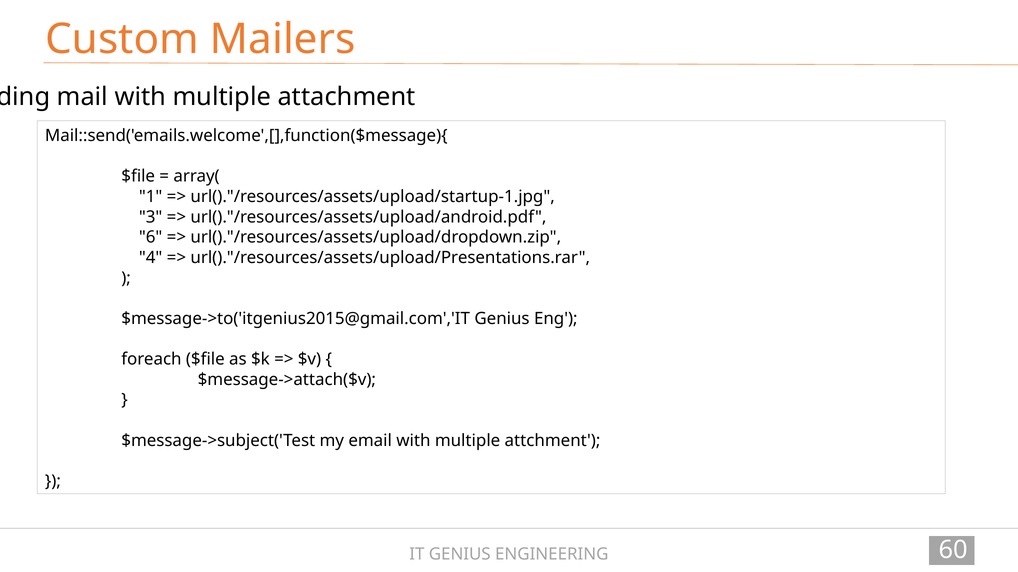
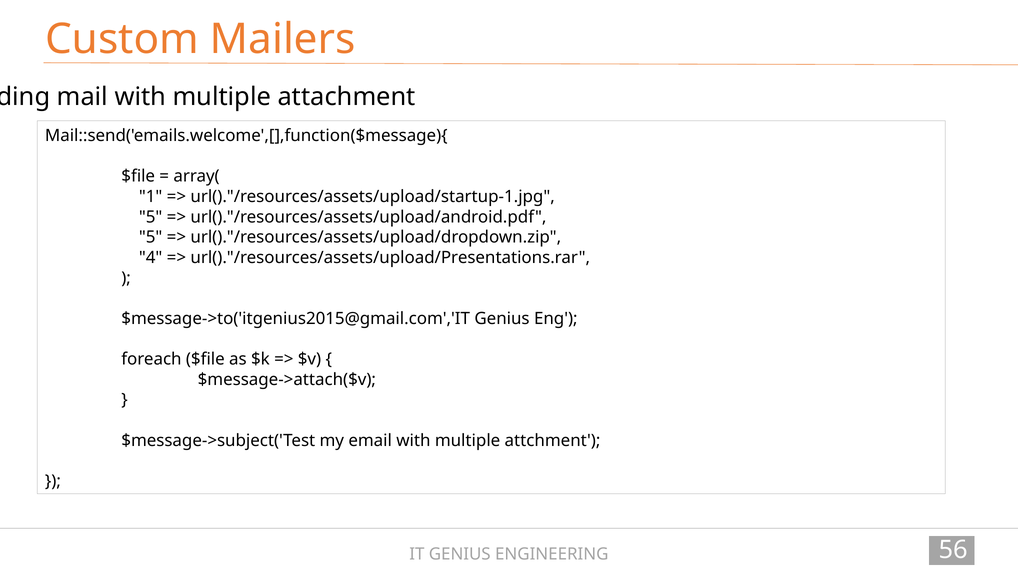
3 at (151, 217): 3 -> 5
6 at (151, 238): 6 -> 5
60: 60 -> 56
